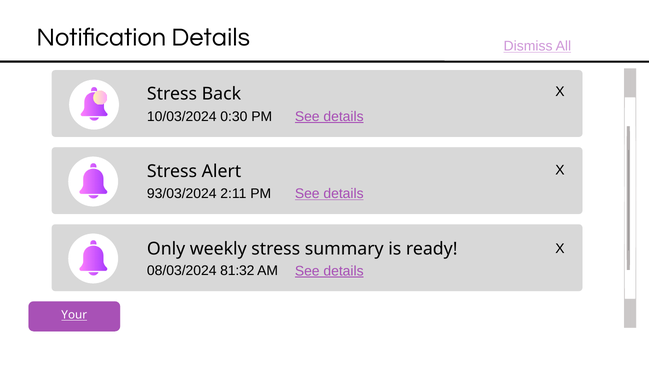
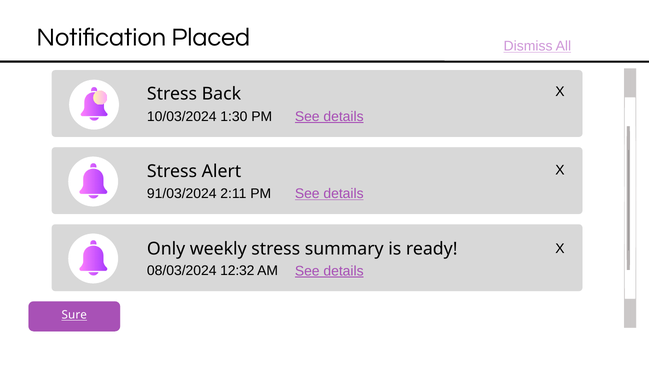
Notification Details: Details -> Placed
0:30: 0:30 -> 1:30
93/03/2024: 93/03/2024 -> 91/03/2024
81:32: 81:32 -> 12:32
Your: Your -> Sure
